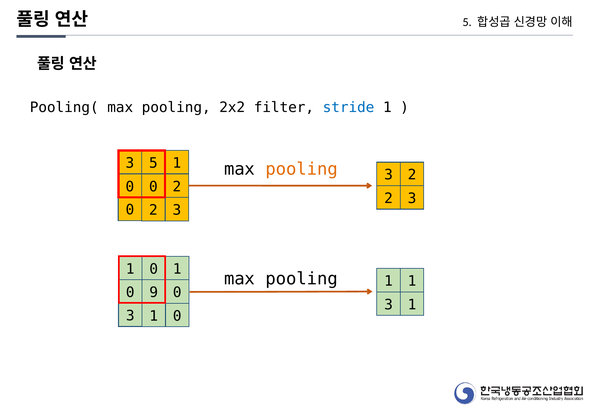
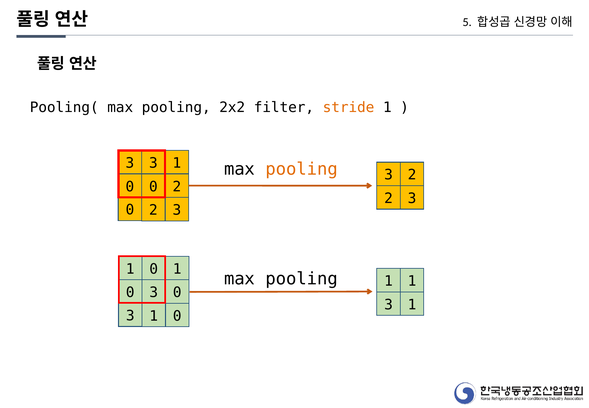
stride colour: blue -> orange
5 at (153, 163): 5 -> 3
9 at (154, 292): 9 -> 3
